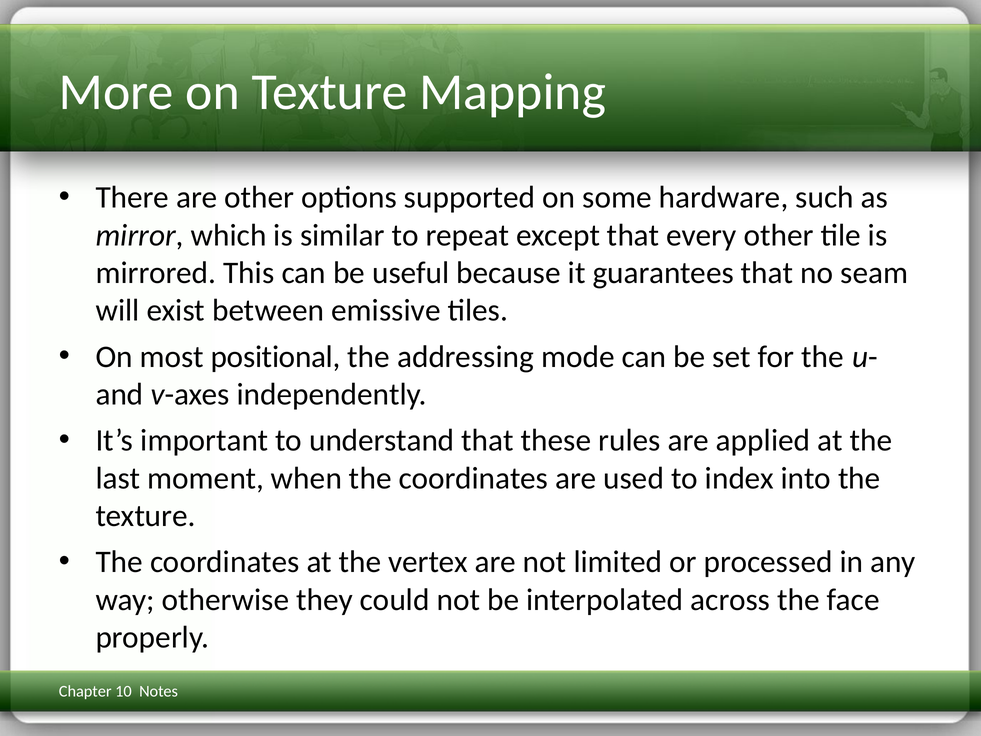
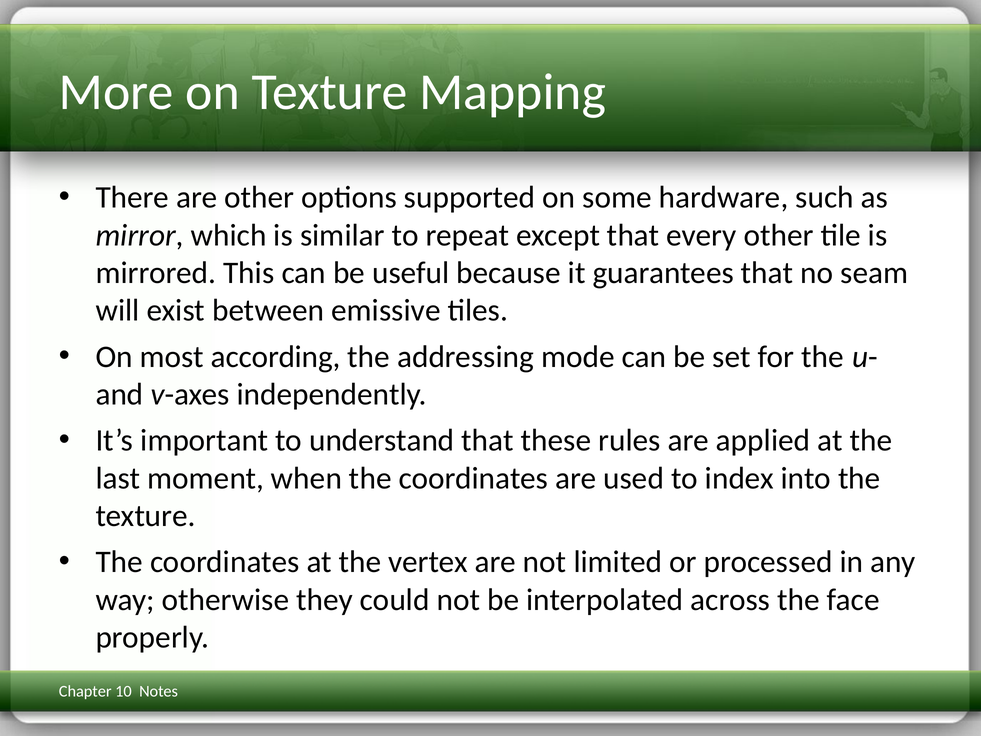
positional: positional -> according
